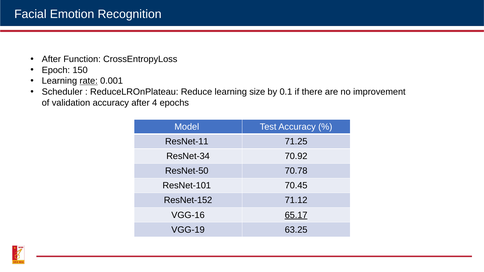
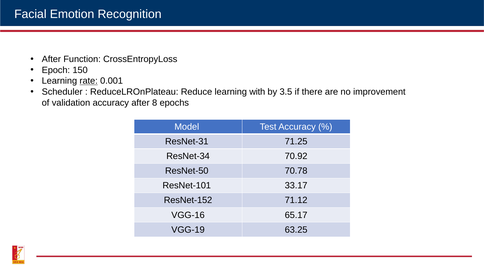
size: size -> with
0.1: 0.1 -> 3.5
4: 4 -> 8
ResNet-11: ResNet-11 -> ResNet-31
70.45: 70.45 -> 33.17
65.17 underline: present -> none
